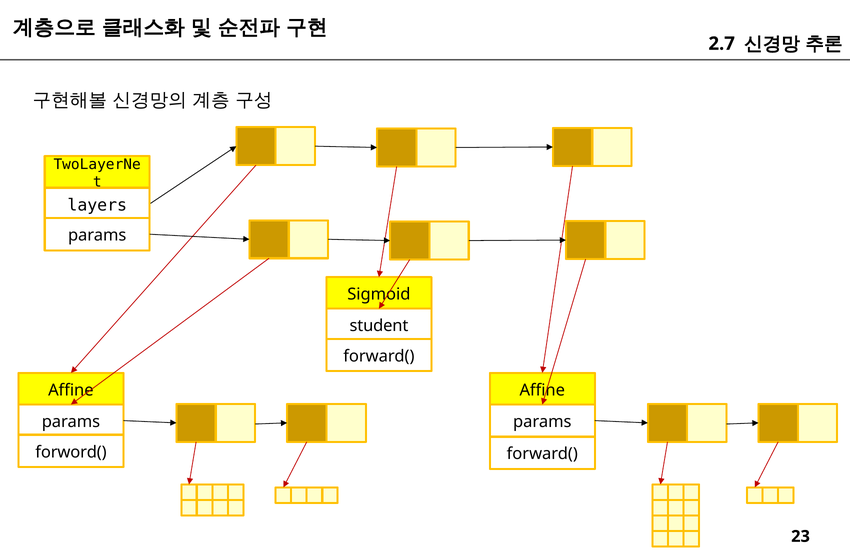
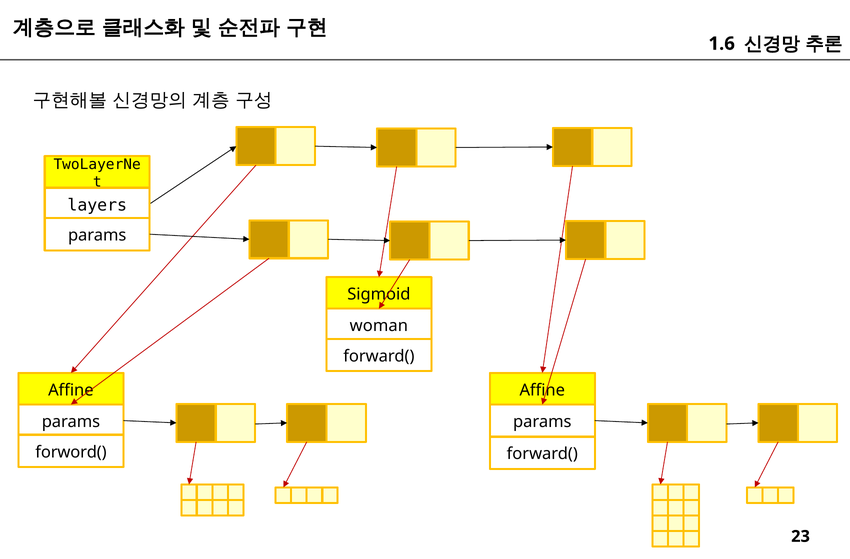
2.7: 2.7 -> 1.6
student: student -> woman
